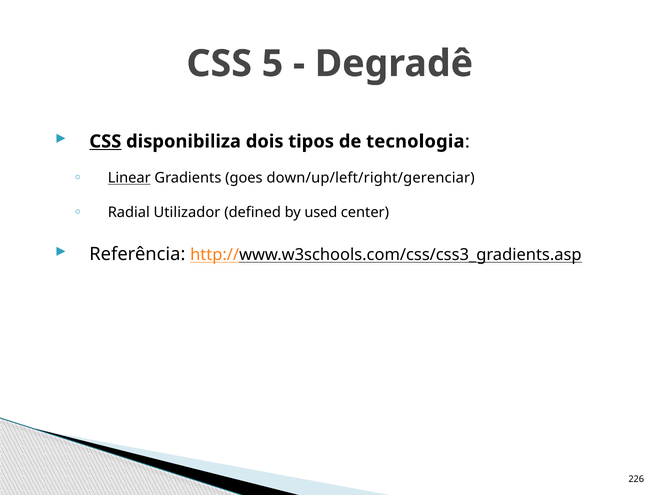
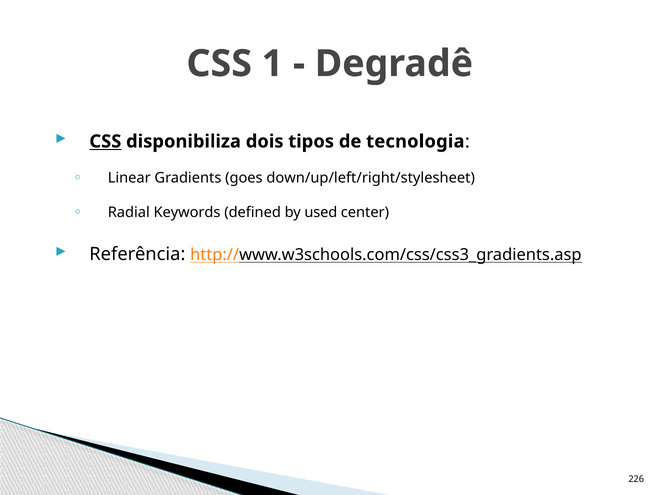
5: 5 -> 1
Linear underline: present -> none
down/up/left/right/gerenciar: down/up/left/right/gerenciar -> down/up/left/right/stylesheet
Utilizador: Utilizador -> Keywords
